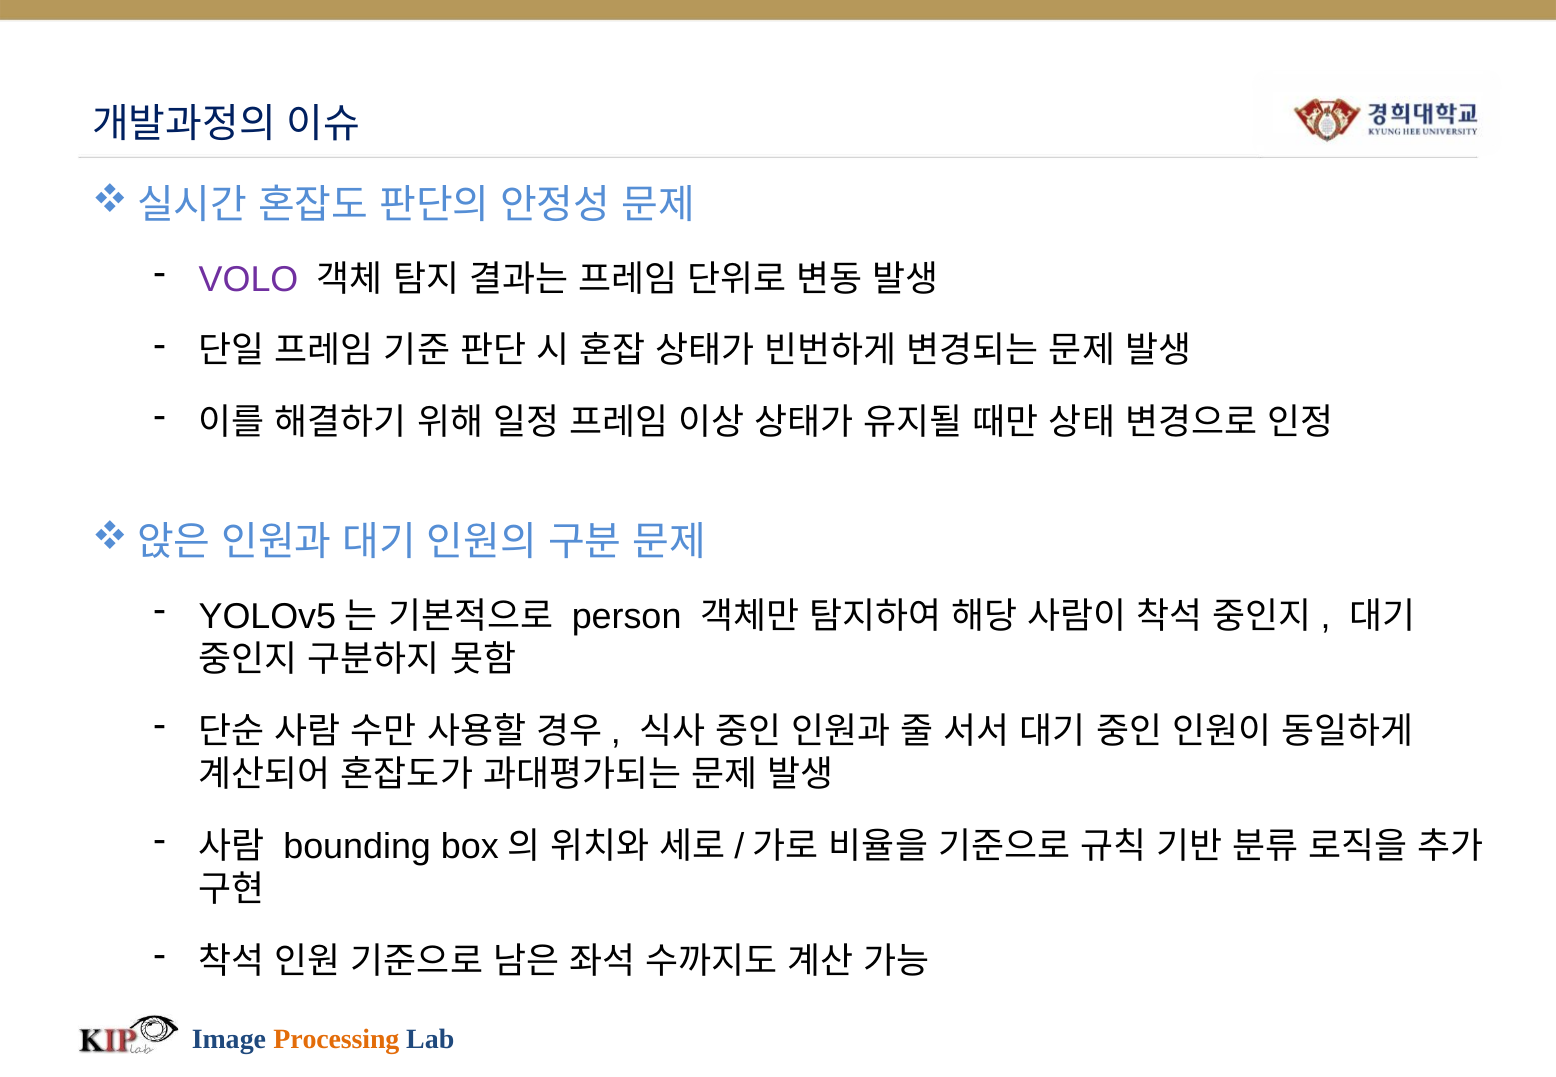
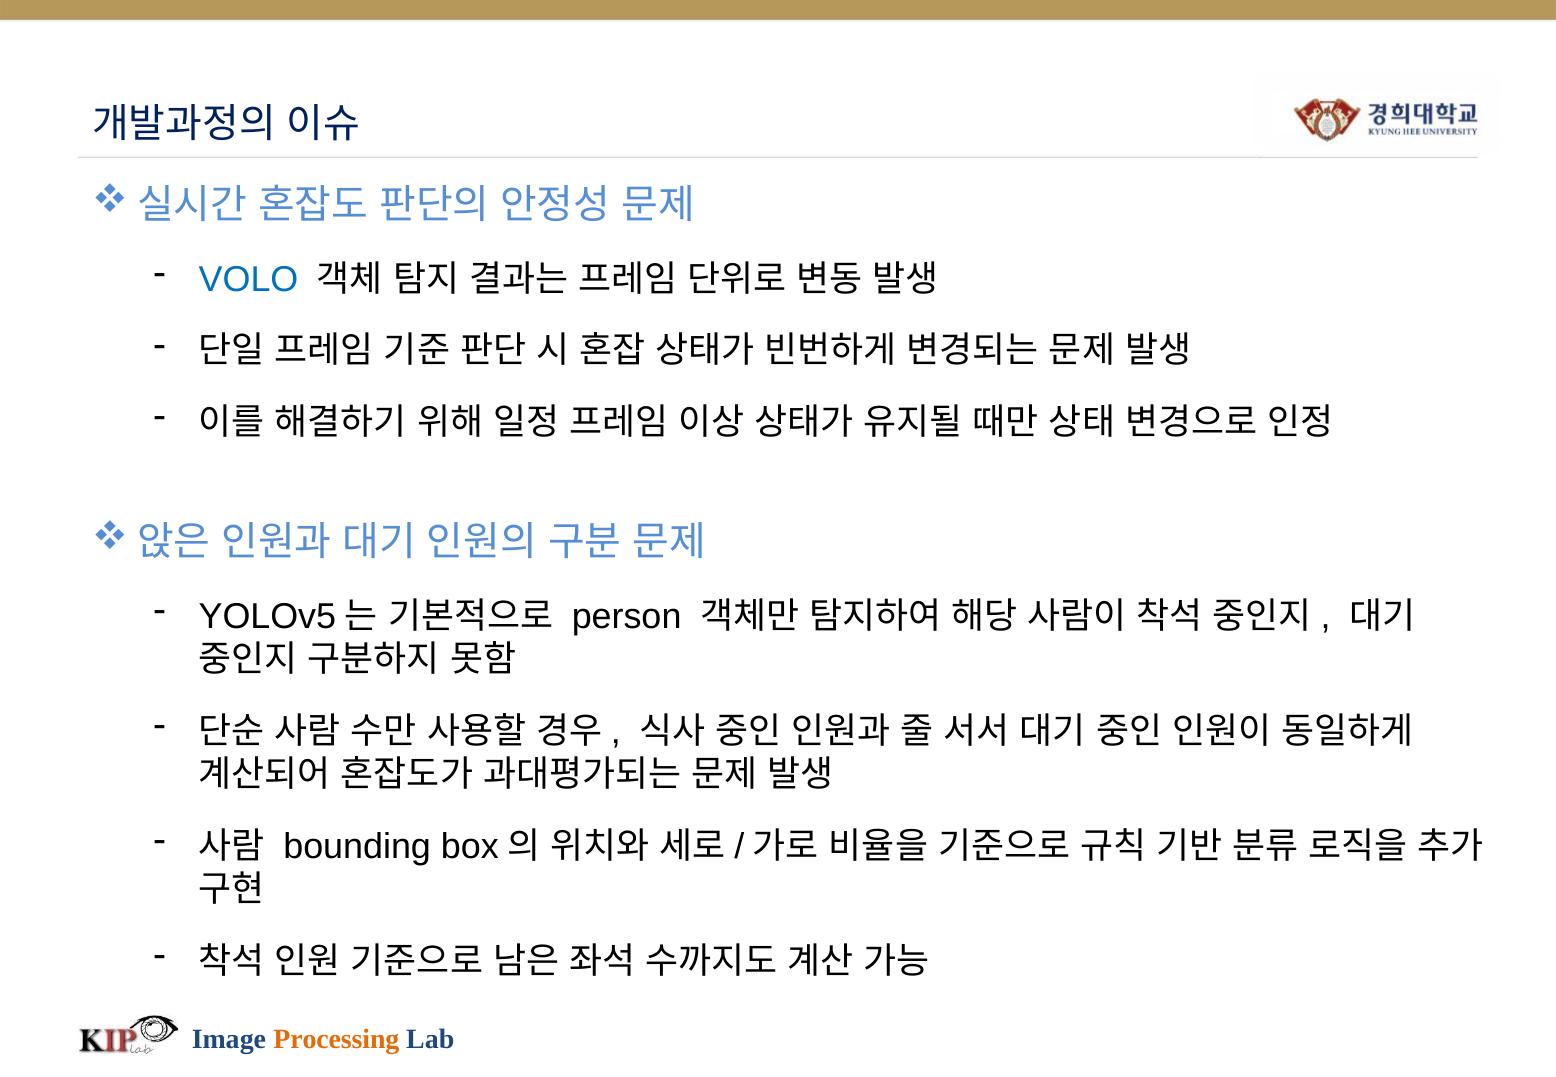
VOLO colour: purple -> blue
